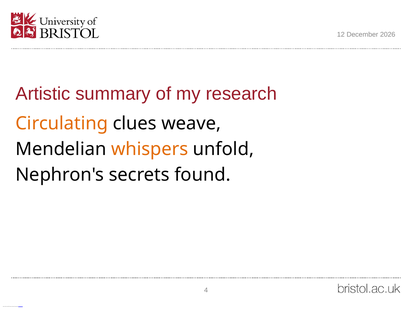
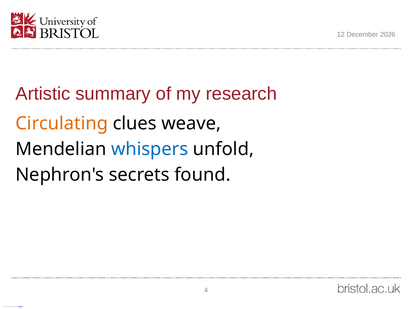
whispers colour: orange -> blue
